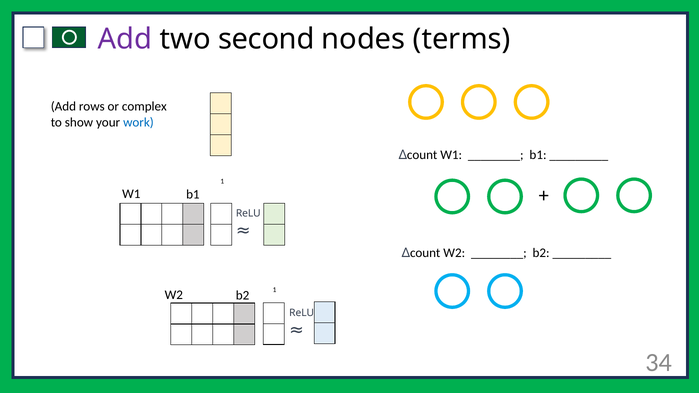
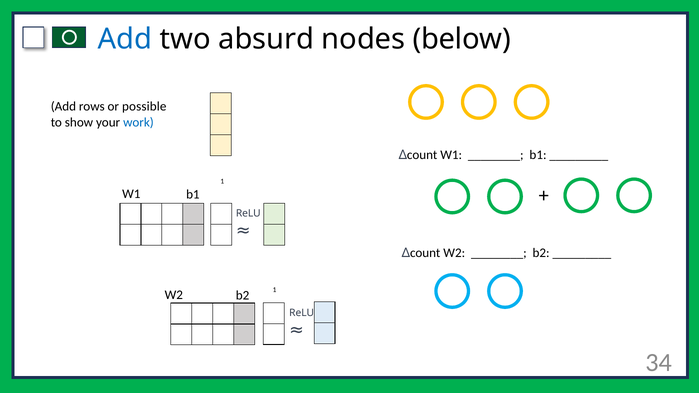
Add at (125, 39) colour: purple -> blue
second: second -> absurd
terms: terms -> below
complex: complex -> possible
